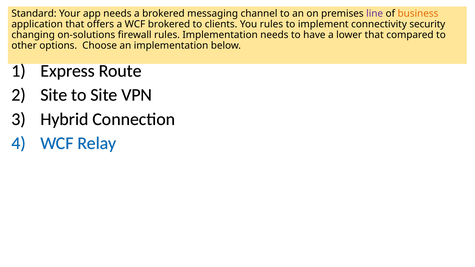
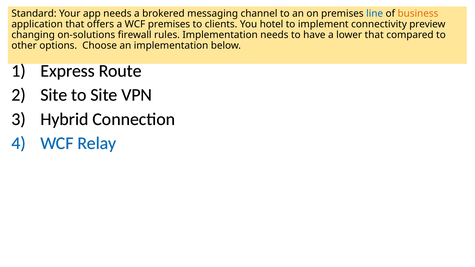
line colour: purple -> blue
WCF brokered: brokered -> premises
You rules: rules -> hotel
security: security -> preview
